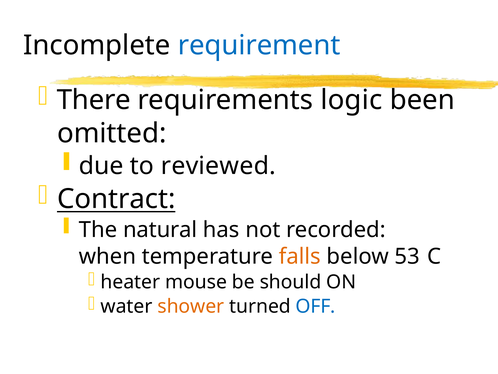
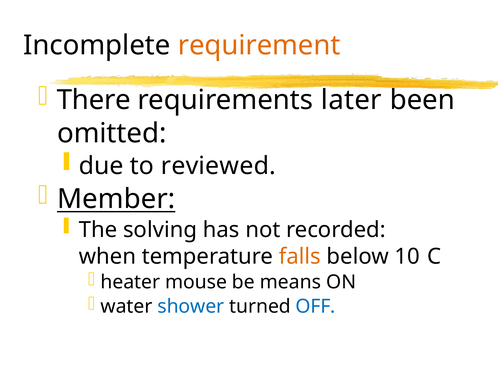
requirement colour: blue -> orange
logic: logic -> later
Contract: Contract -> Member
natural: natural -> solving
53: 53 -> 10
should: should -> means
shower colour: orange -> blue
